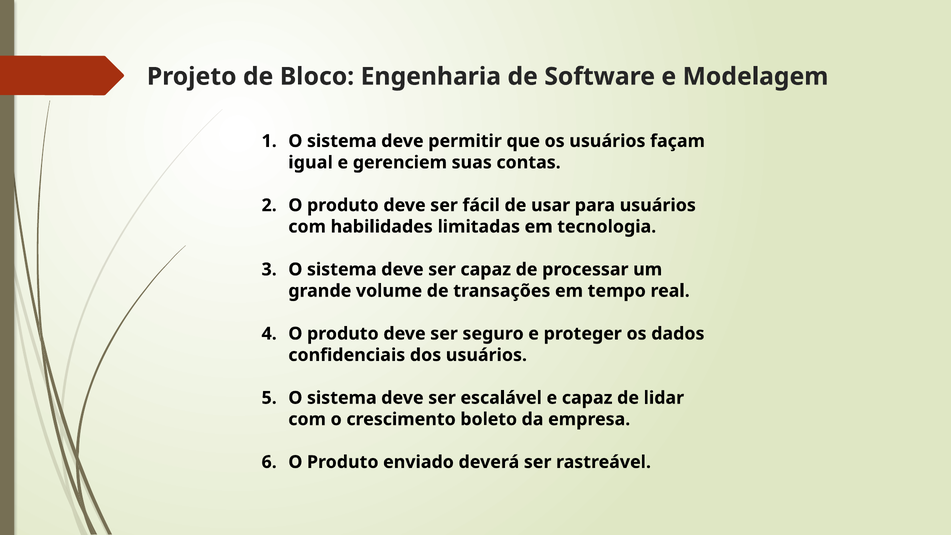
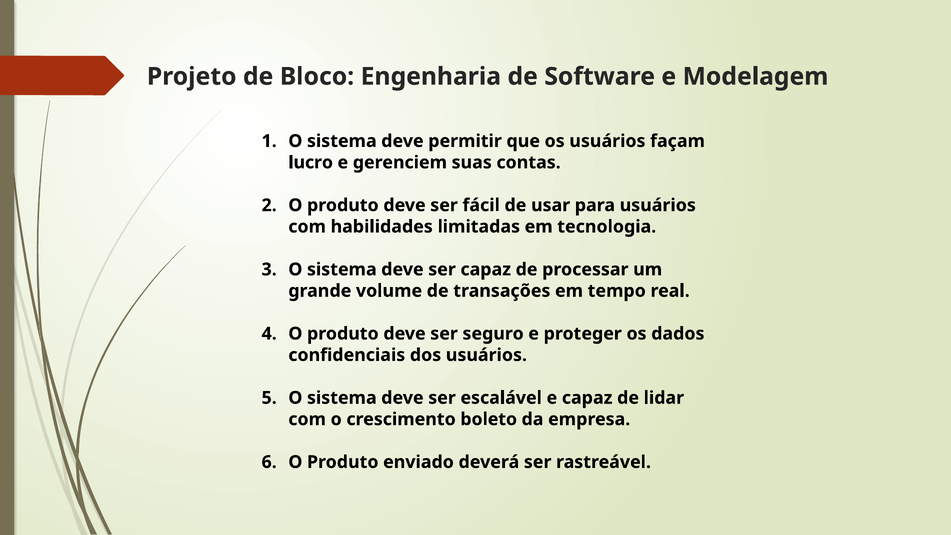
igual: igual -> lucro
